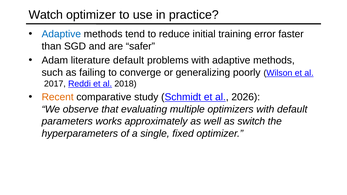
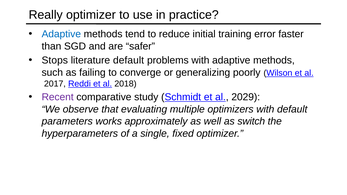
Watch: Watch -> Really
Adam: Adam -> Stops
Recent colour: orange -> purple
2026: 2026 -> 2029
